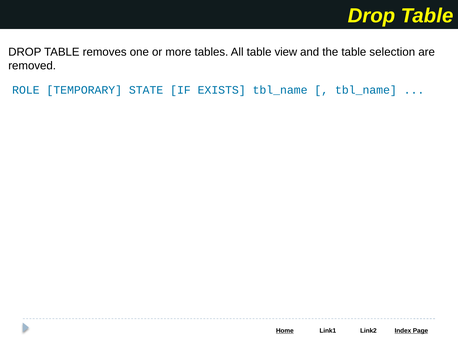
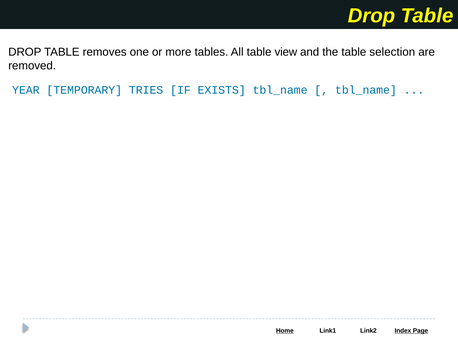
ROLE: ROLE -> YEAR
STATE: STATE -> TRIES
